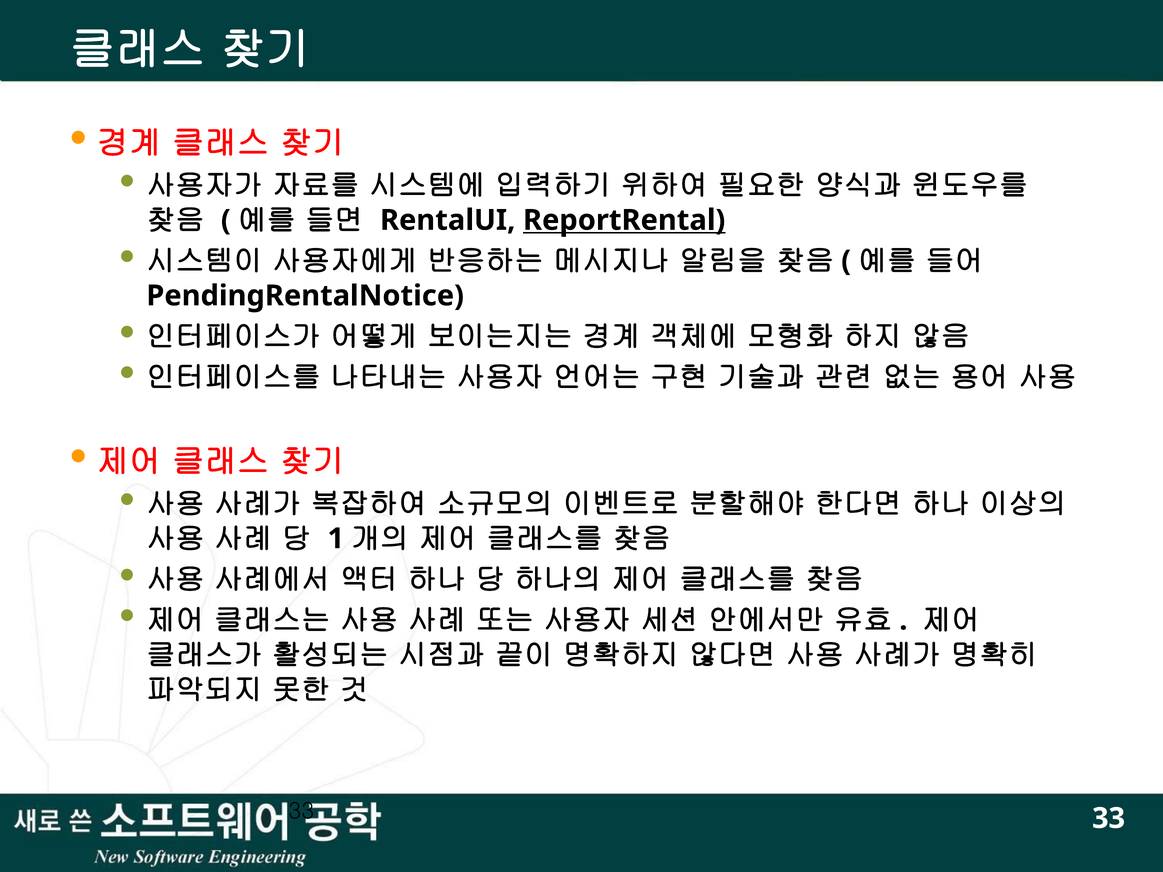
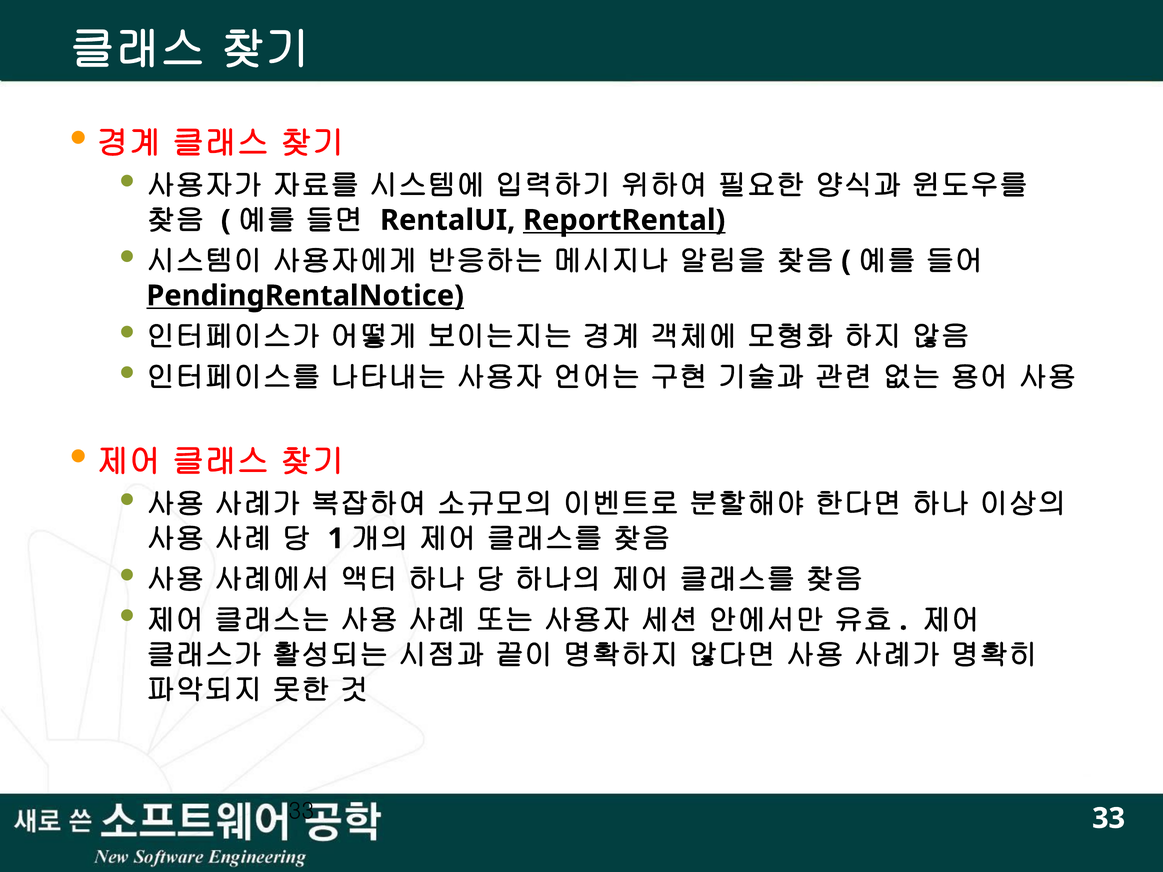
PendingRentalNotice underline: none -> present
